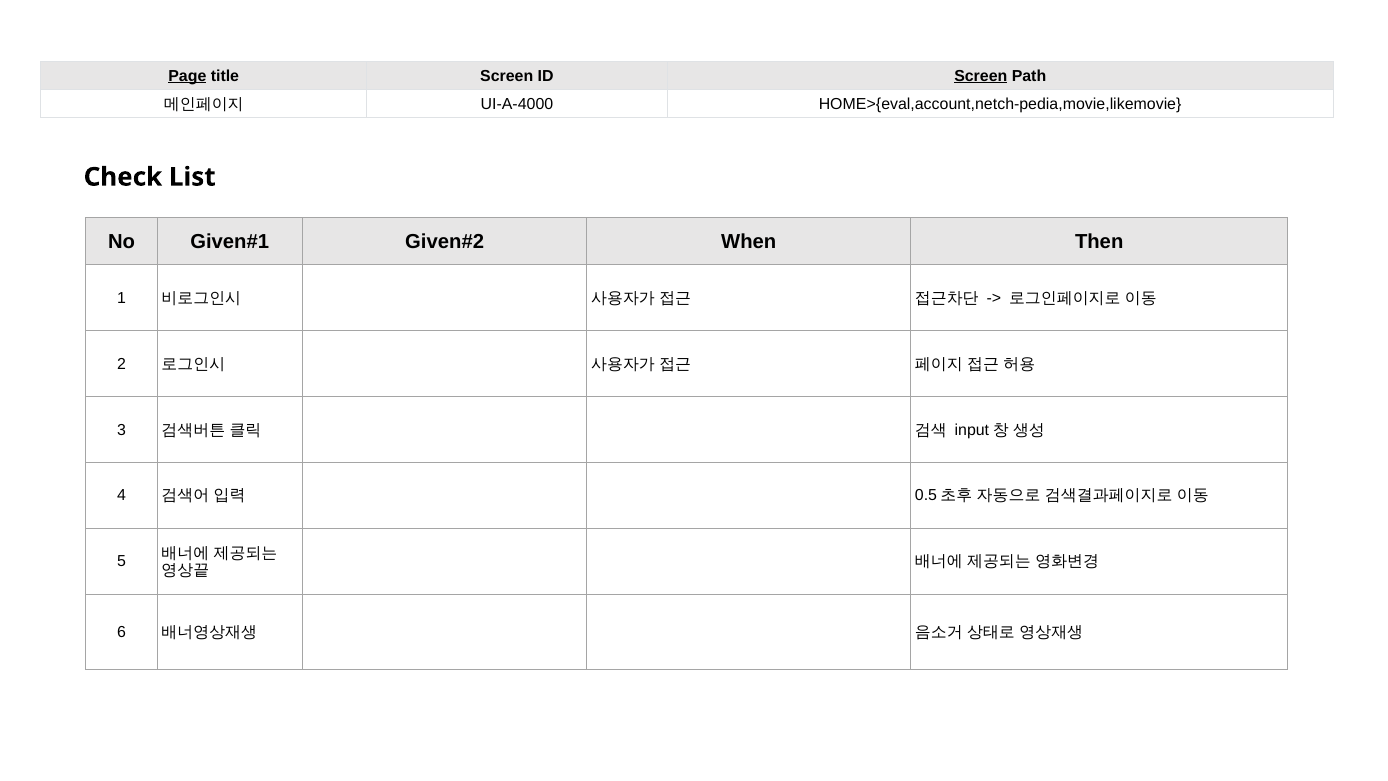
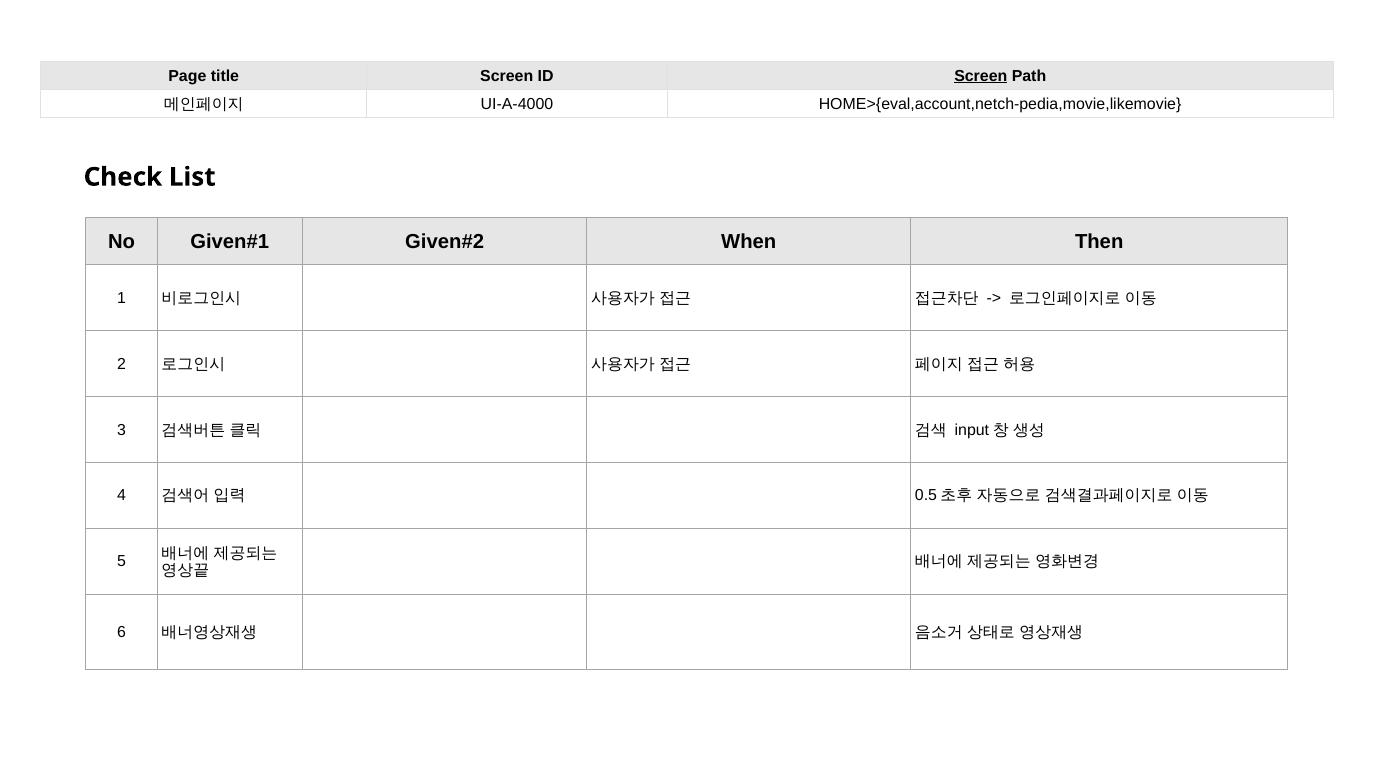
Page underline: present -> none
